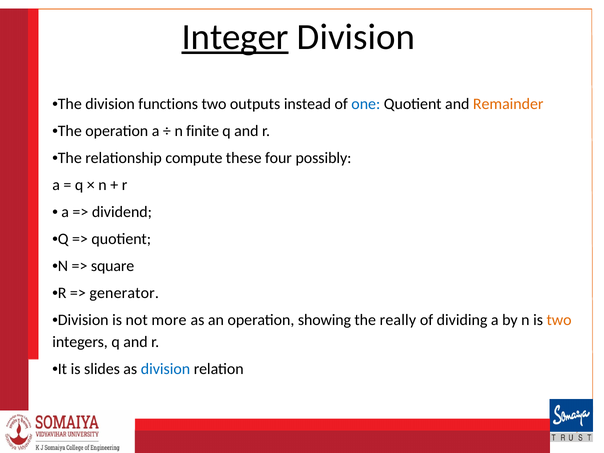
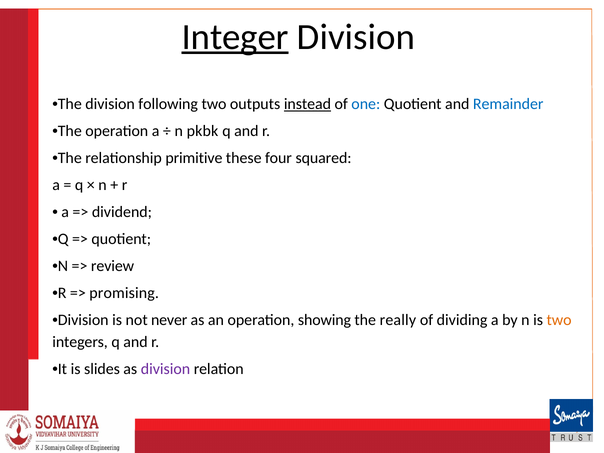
functions: functions -> following
instead underline: none -> present
Remainder colour: orange -> blue
finite: finite -> pkbk
compute: compute -> primitive
possibly: possibly -> squared
square: square -> review
generator: generator -> promising
more: more -> never
division at (166, 369) colour: blue -> purple
